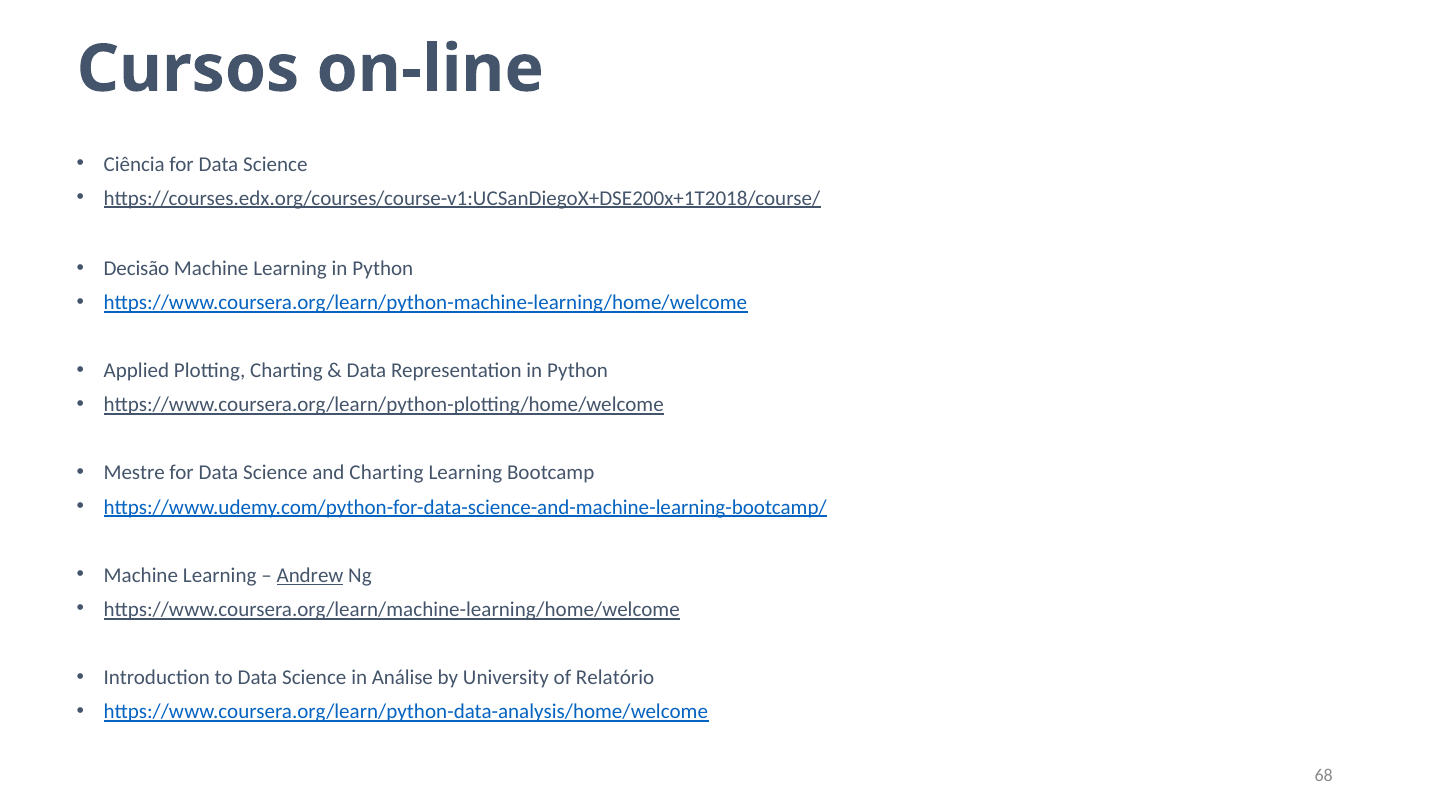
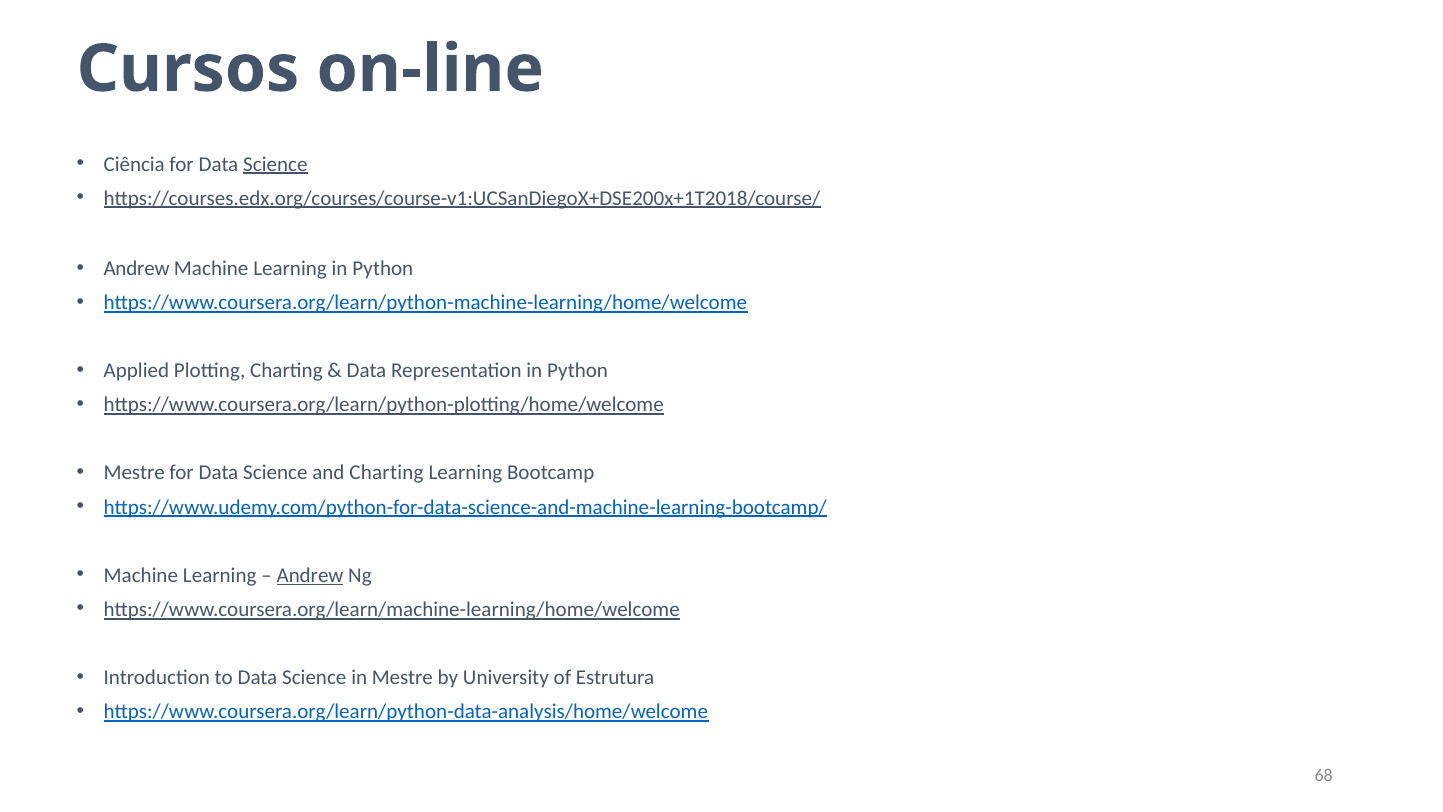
Science at (275, 164) underline: none -> present
Decisão at (137, 268): Decisão -> Andrew
in Análise: Análise -> Mestre
Relatório: Relatório -> Estrutura
